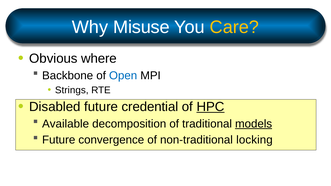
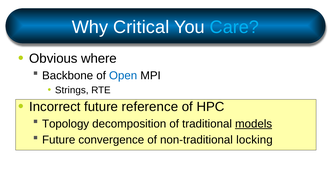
Misuse: Misuse -> Critical
Care colour: yellow -> light blue
Disabled: Disabled -> Incorrect
credential: credential -> reference
HPC underline: present -> none
Available: Available -> Topology
